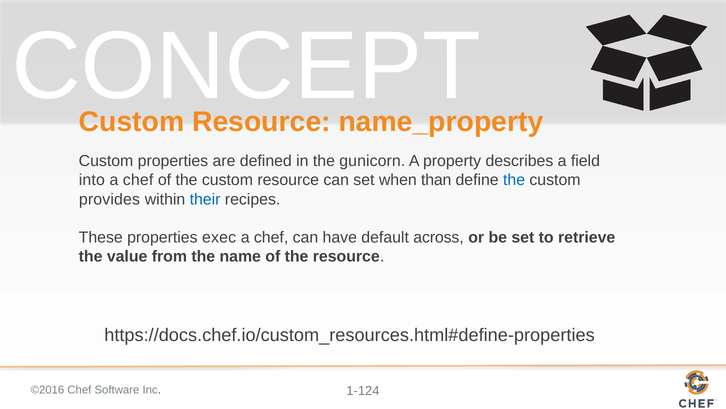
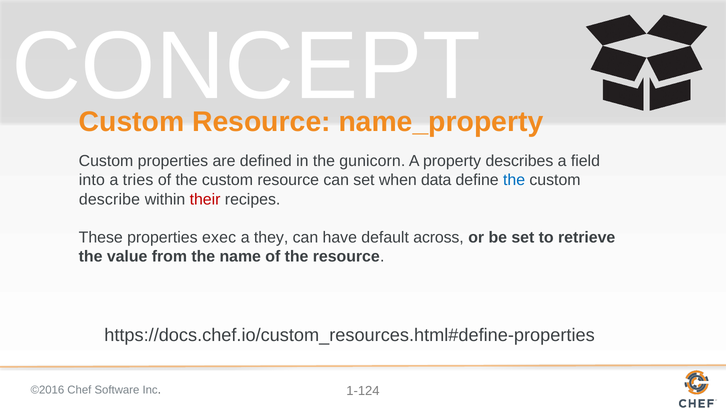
chef at (138, 180): chef -> tries
than: than -> data
provides: provides -> describe
their colour: blue -> red
chef at (271, 237): chef -> they
